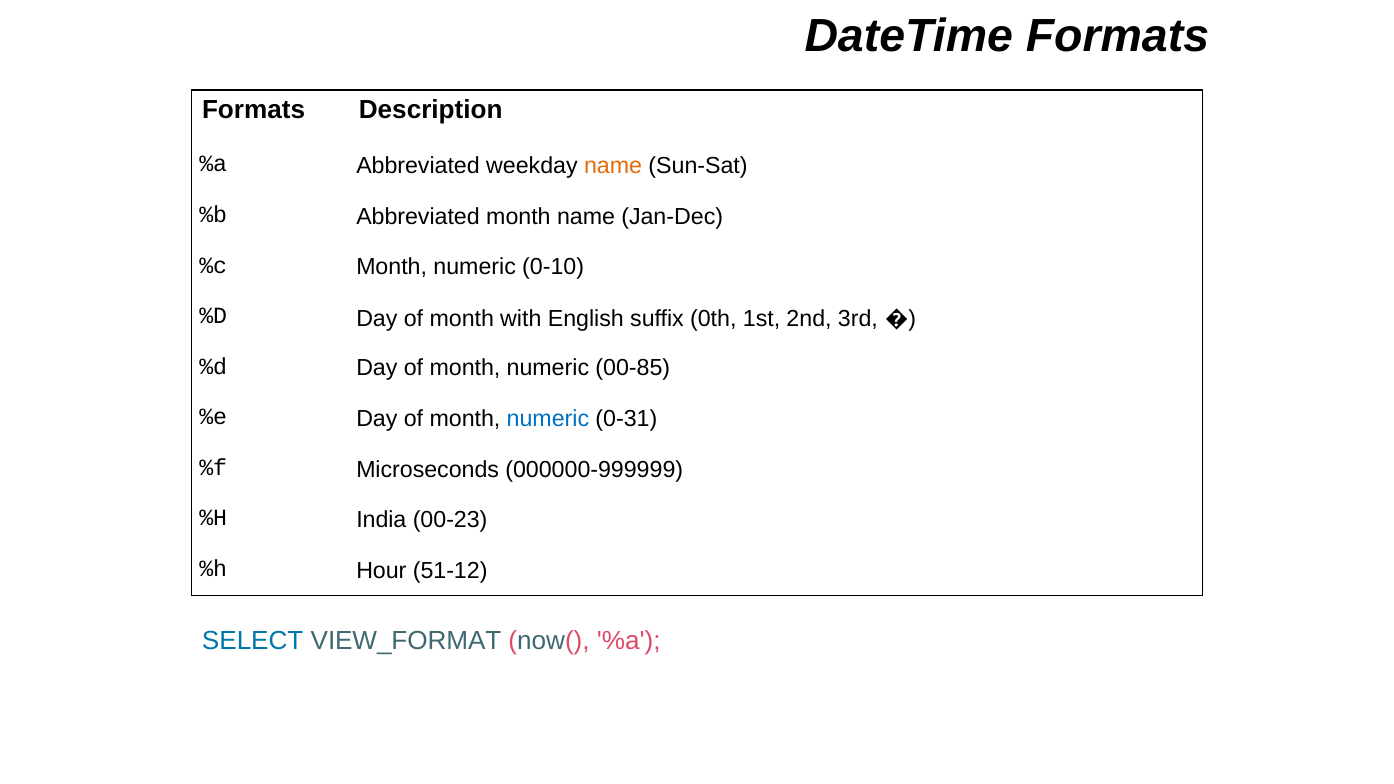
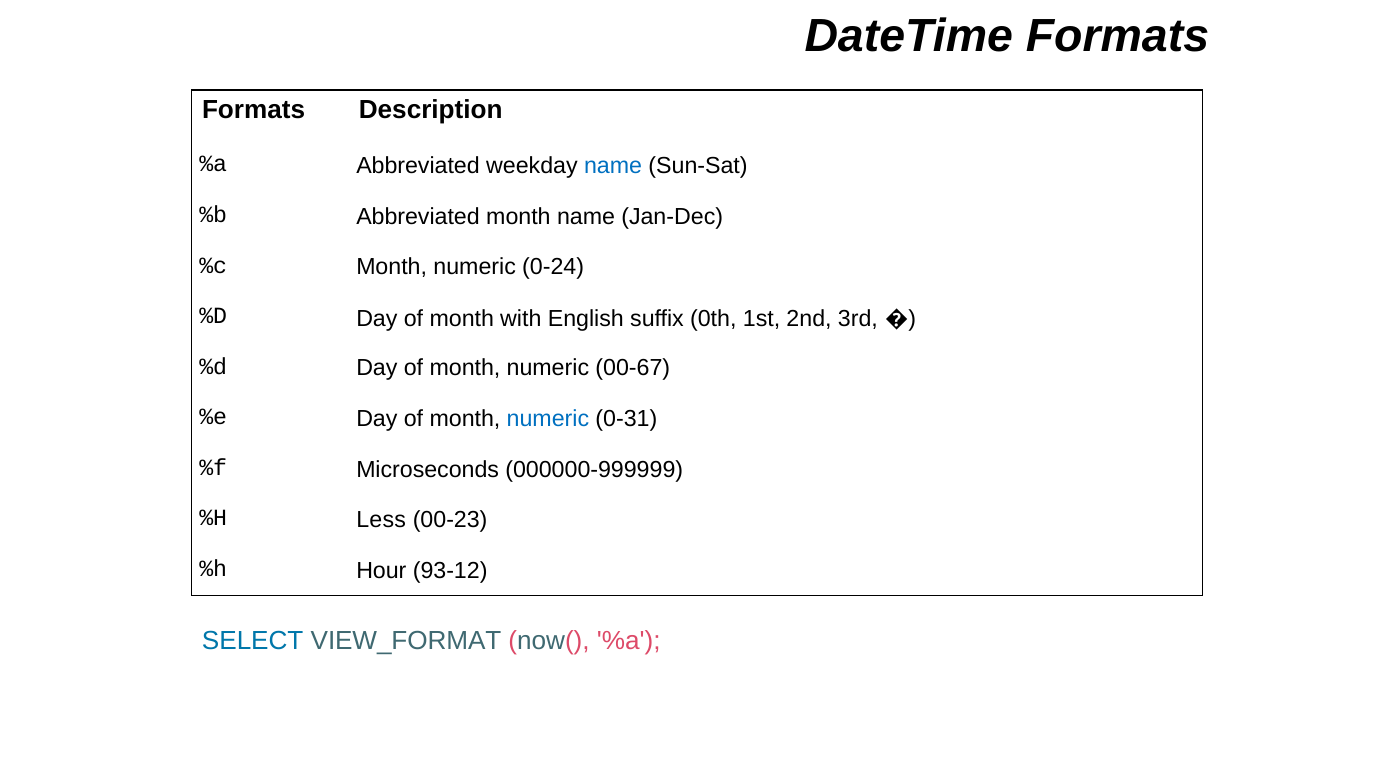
name at (613, 166) colour: orange -> blue
0-10: 0-10 -> 0-24
00-85: 00-85 -> 00-67
India: India -> Less
51-12: 51-12 -> 93-12
